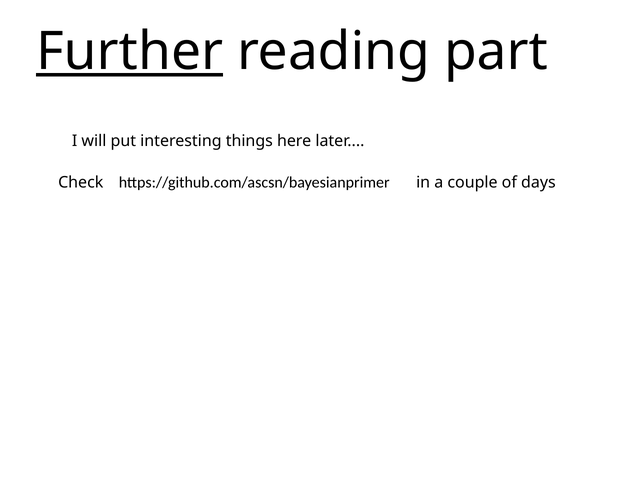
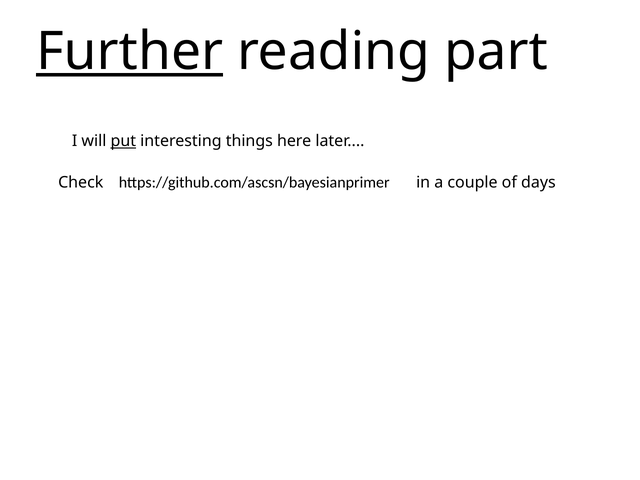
put underline: none -> present
